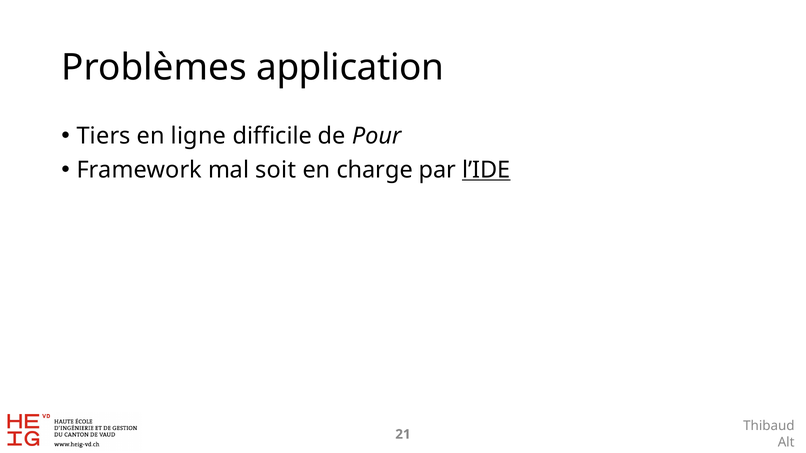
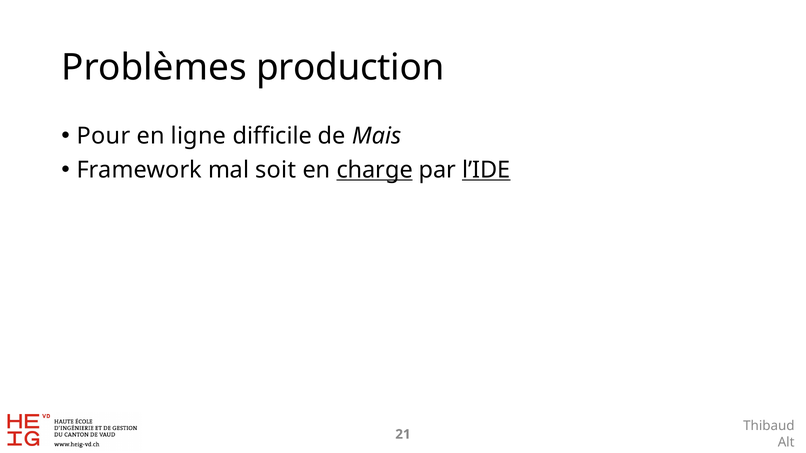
application: application -> production
Tiers: Tiers -> Pour
Pour: Pour -> Mais
charge underline: none -> present
